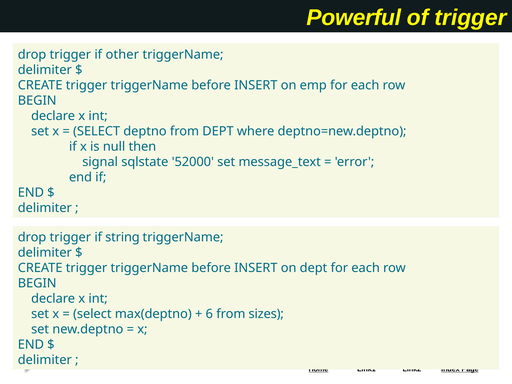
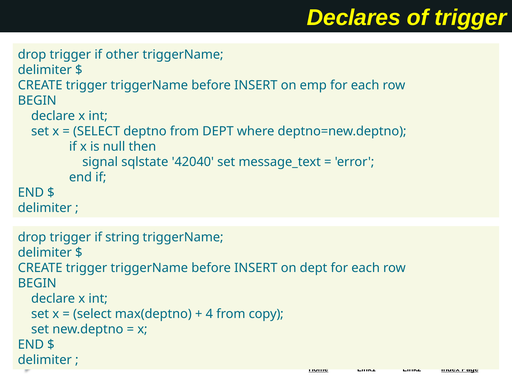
Powerful: Powerful -> Declares
52000: 52000 -> 42040
6: 6 -> 4
sizes: sizes -> copy
